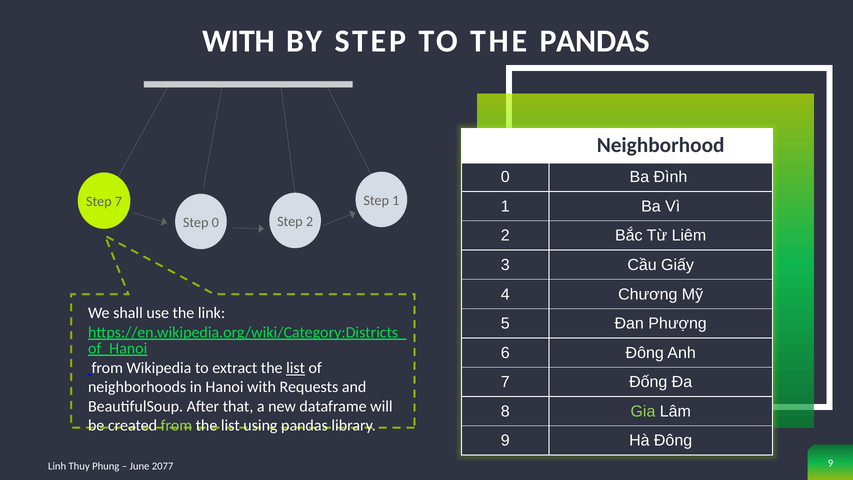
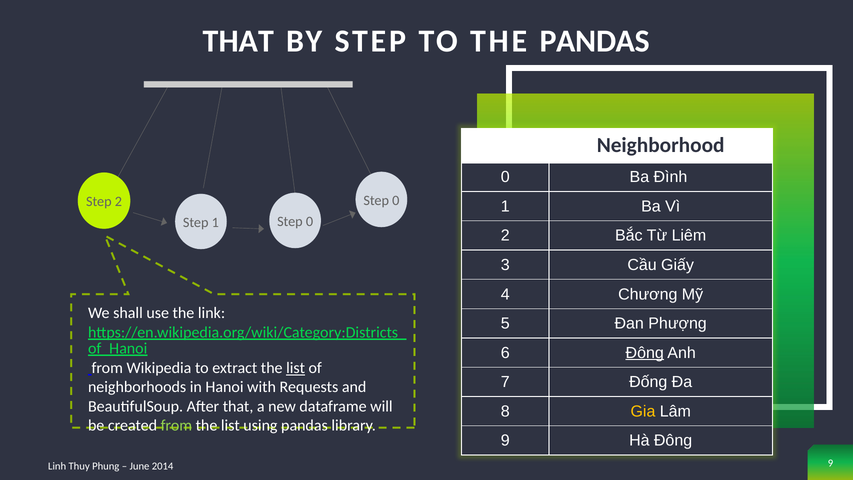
WITH at (238, 41): WITH -> THAT
1 at (396, 200): 1 -> 0
Step 7: 7 -> 2
Step 0: 0 -> 1
2 at (309, 221): 2 -> 0
Đông at (645, 353) underline: none -> present
Gia colour: light green -> yellow
2077: 2077 -> 2014
